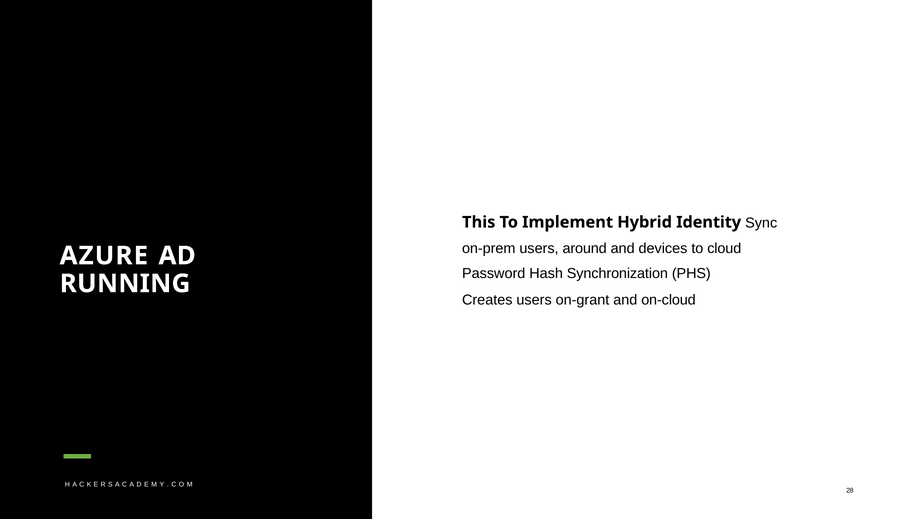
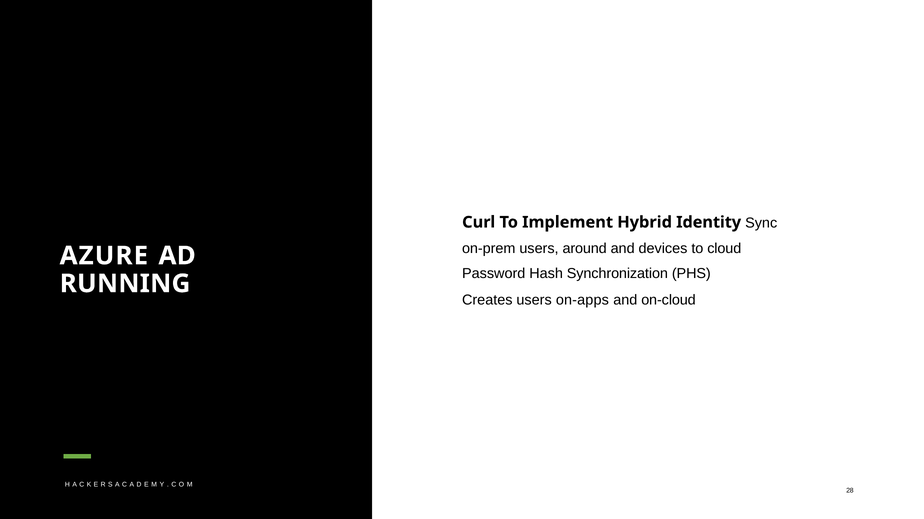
This: This -> Curl
on-grant: on-grant -> on-apps
